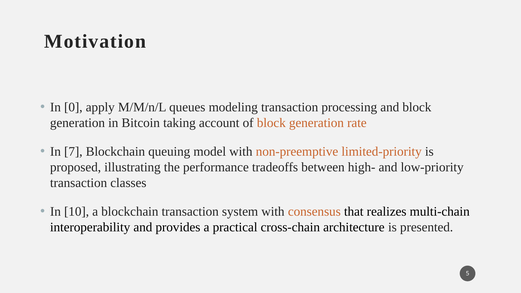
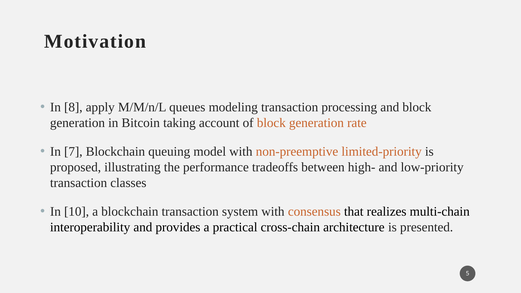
0: 0 -> 8
